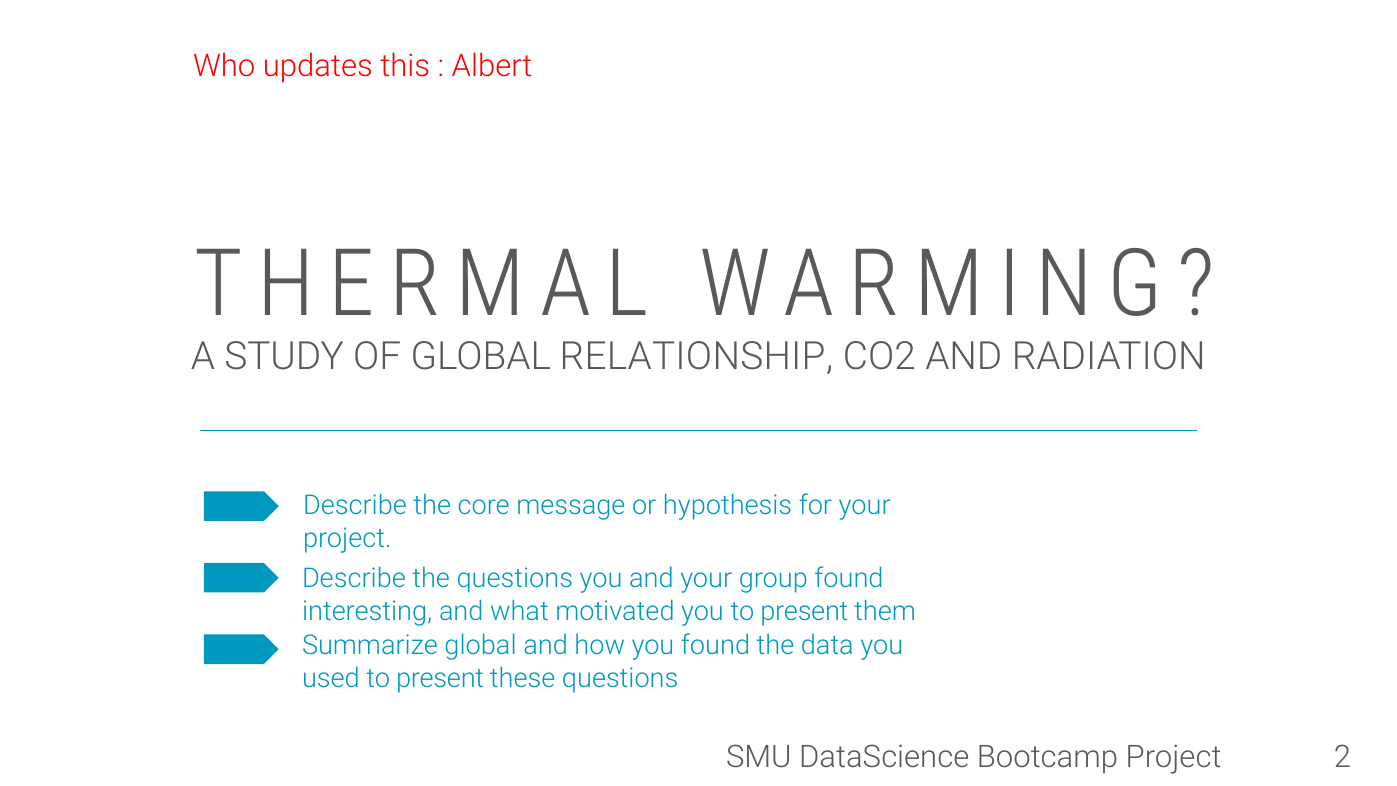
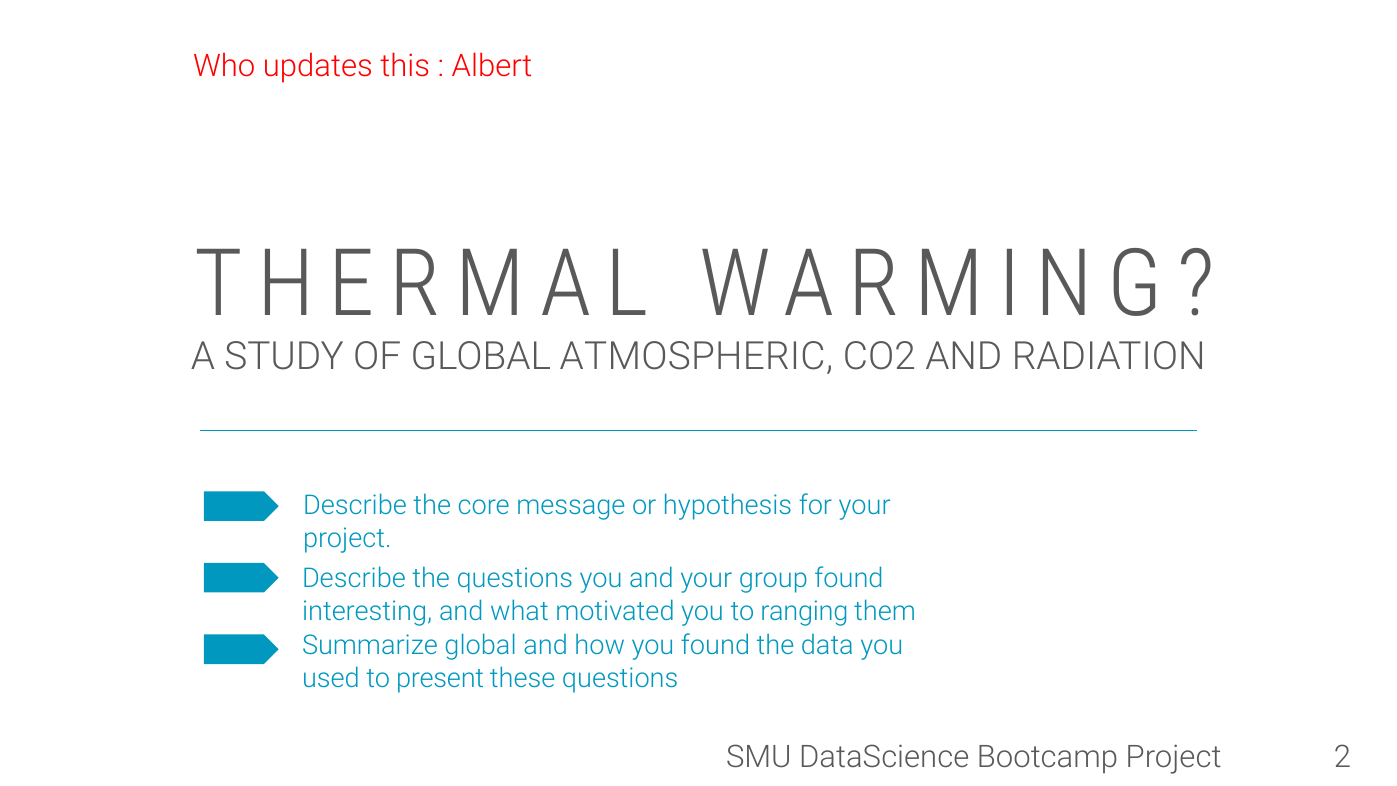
RELATIONSHIP: RELATIONSHIP -> ATMOSPHERIC
you to present: present -> ranging
